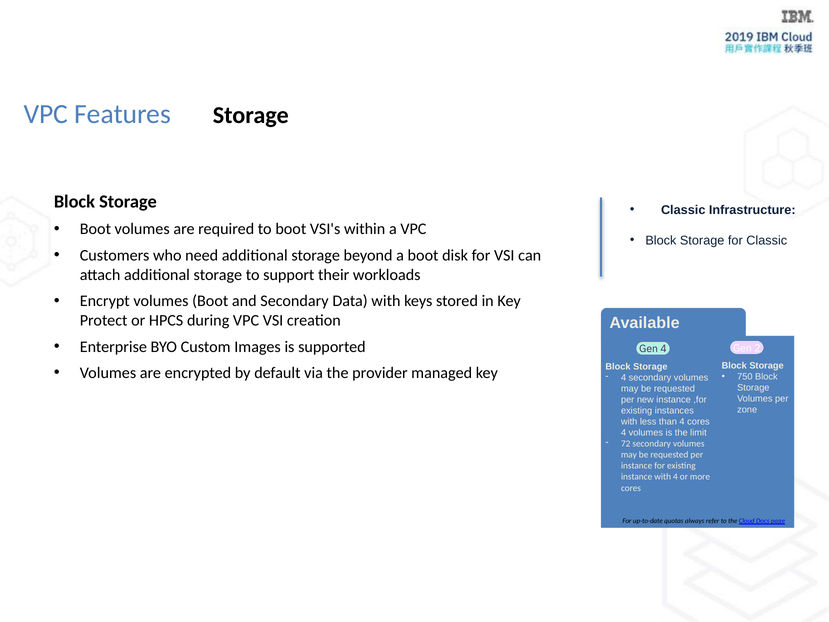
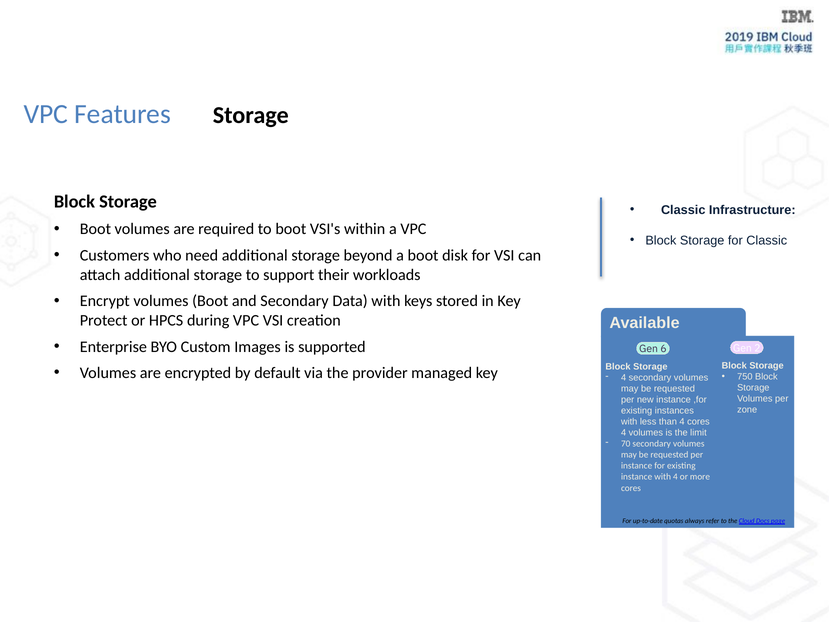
Gen 4: 4 -> 6
72: 72 -> 70
